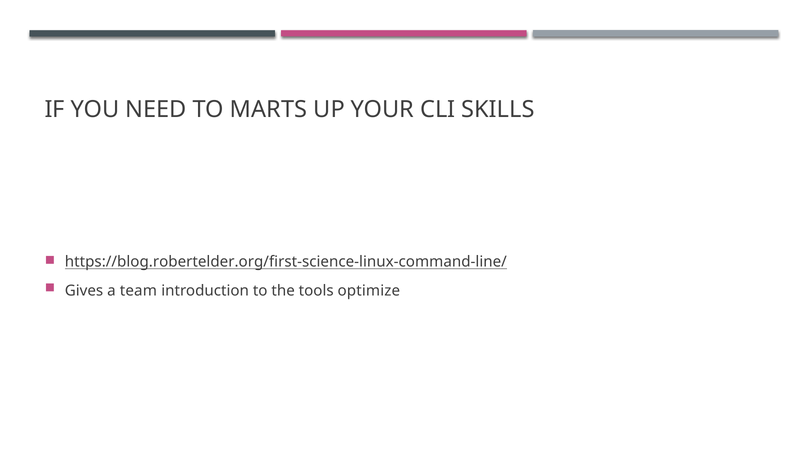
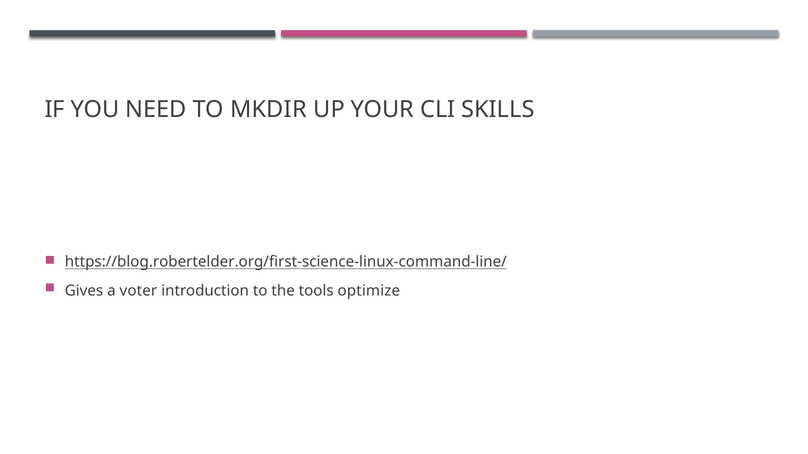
MARTS: MARTS -> MKDIR
team: team -> voter
